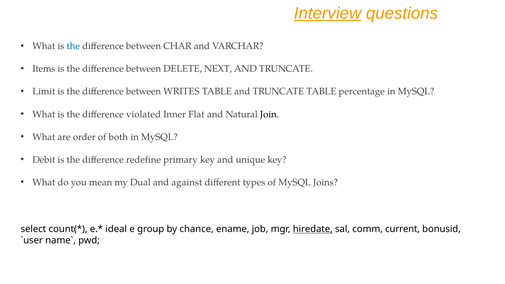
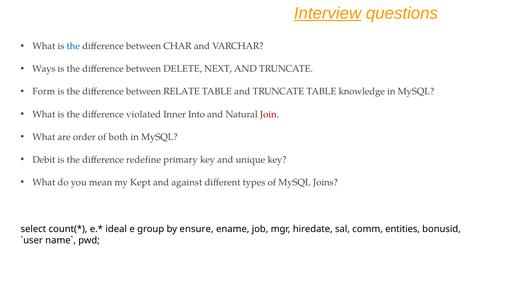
Items: Items -> Ways
Limit: Limit -> Form
WRITES: WRITES -> RELATE
percentage: percentage -> knowledge
Flat: Flat -> Into
Join colour: black -> red
Dual: Dual -> Kept
chance: chance -> ensure
hiredate underline: present -> none
current: current -> entities
